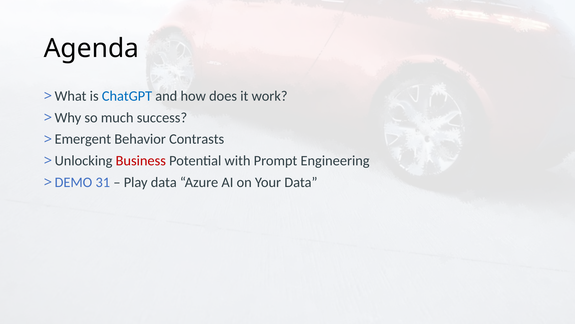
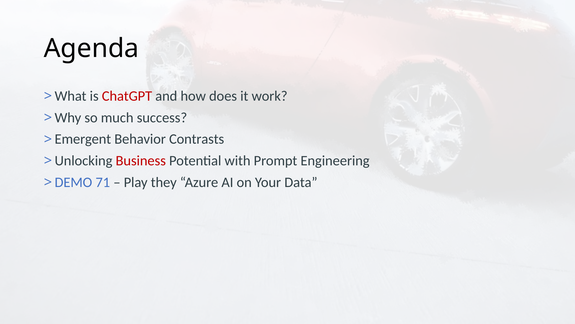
ChatGPT colour: blue -> red
31: 31 -> 71
Play data: data -> they
